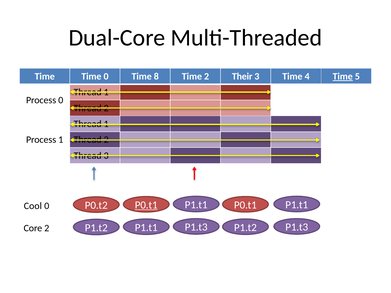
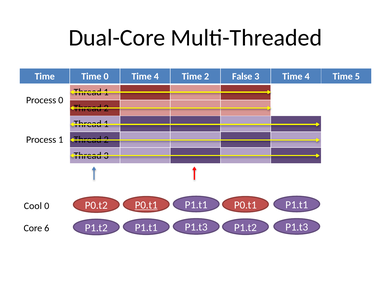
0 Time 8: 8 -> 4
Their: Their -> False
Time at (343, 76) underline: present -> none
Core 2: 2 -> 6
